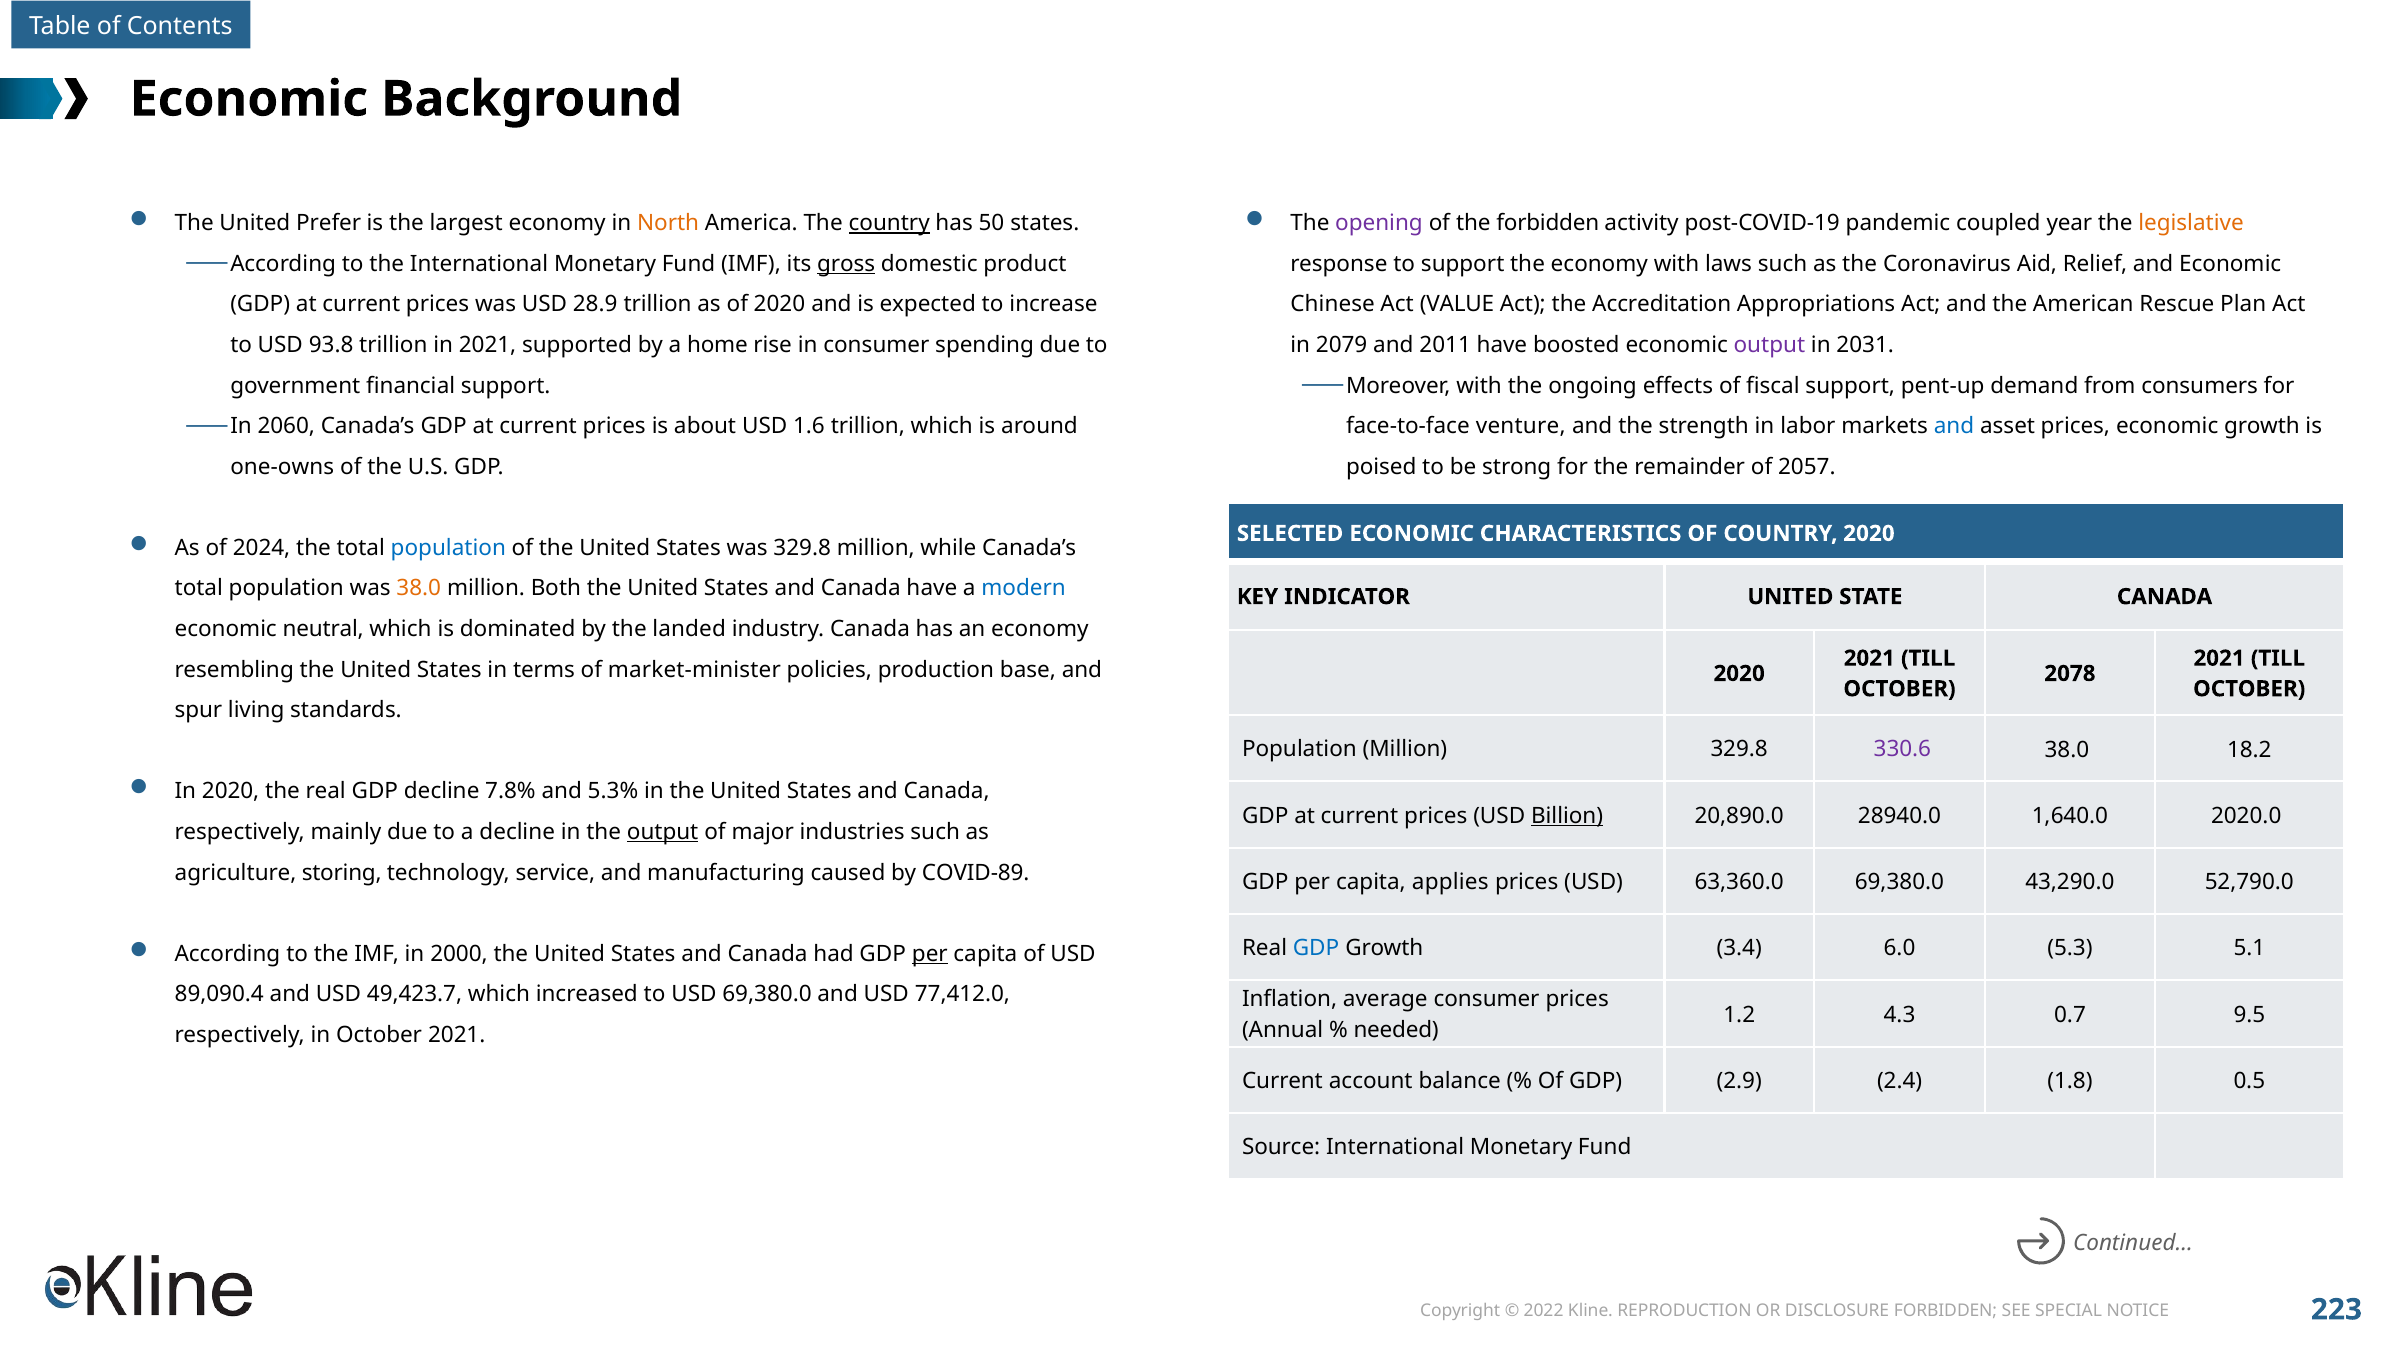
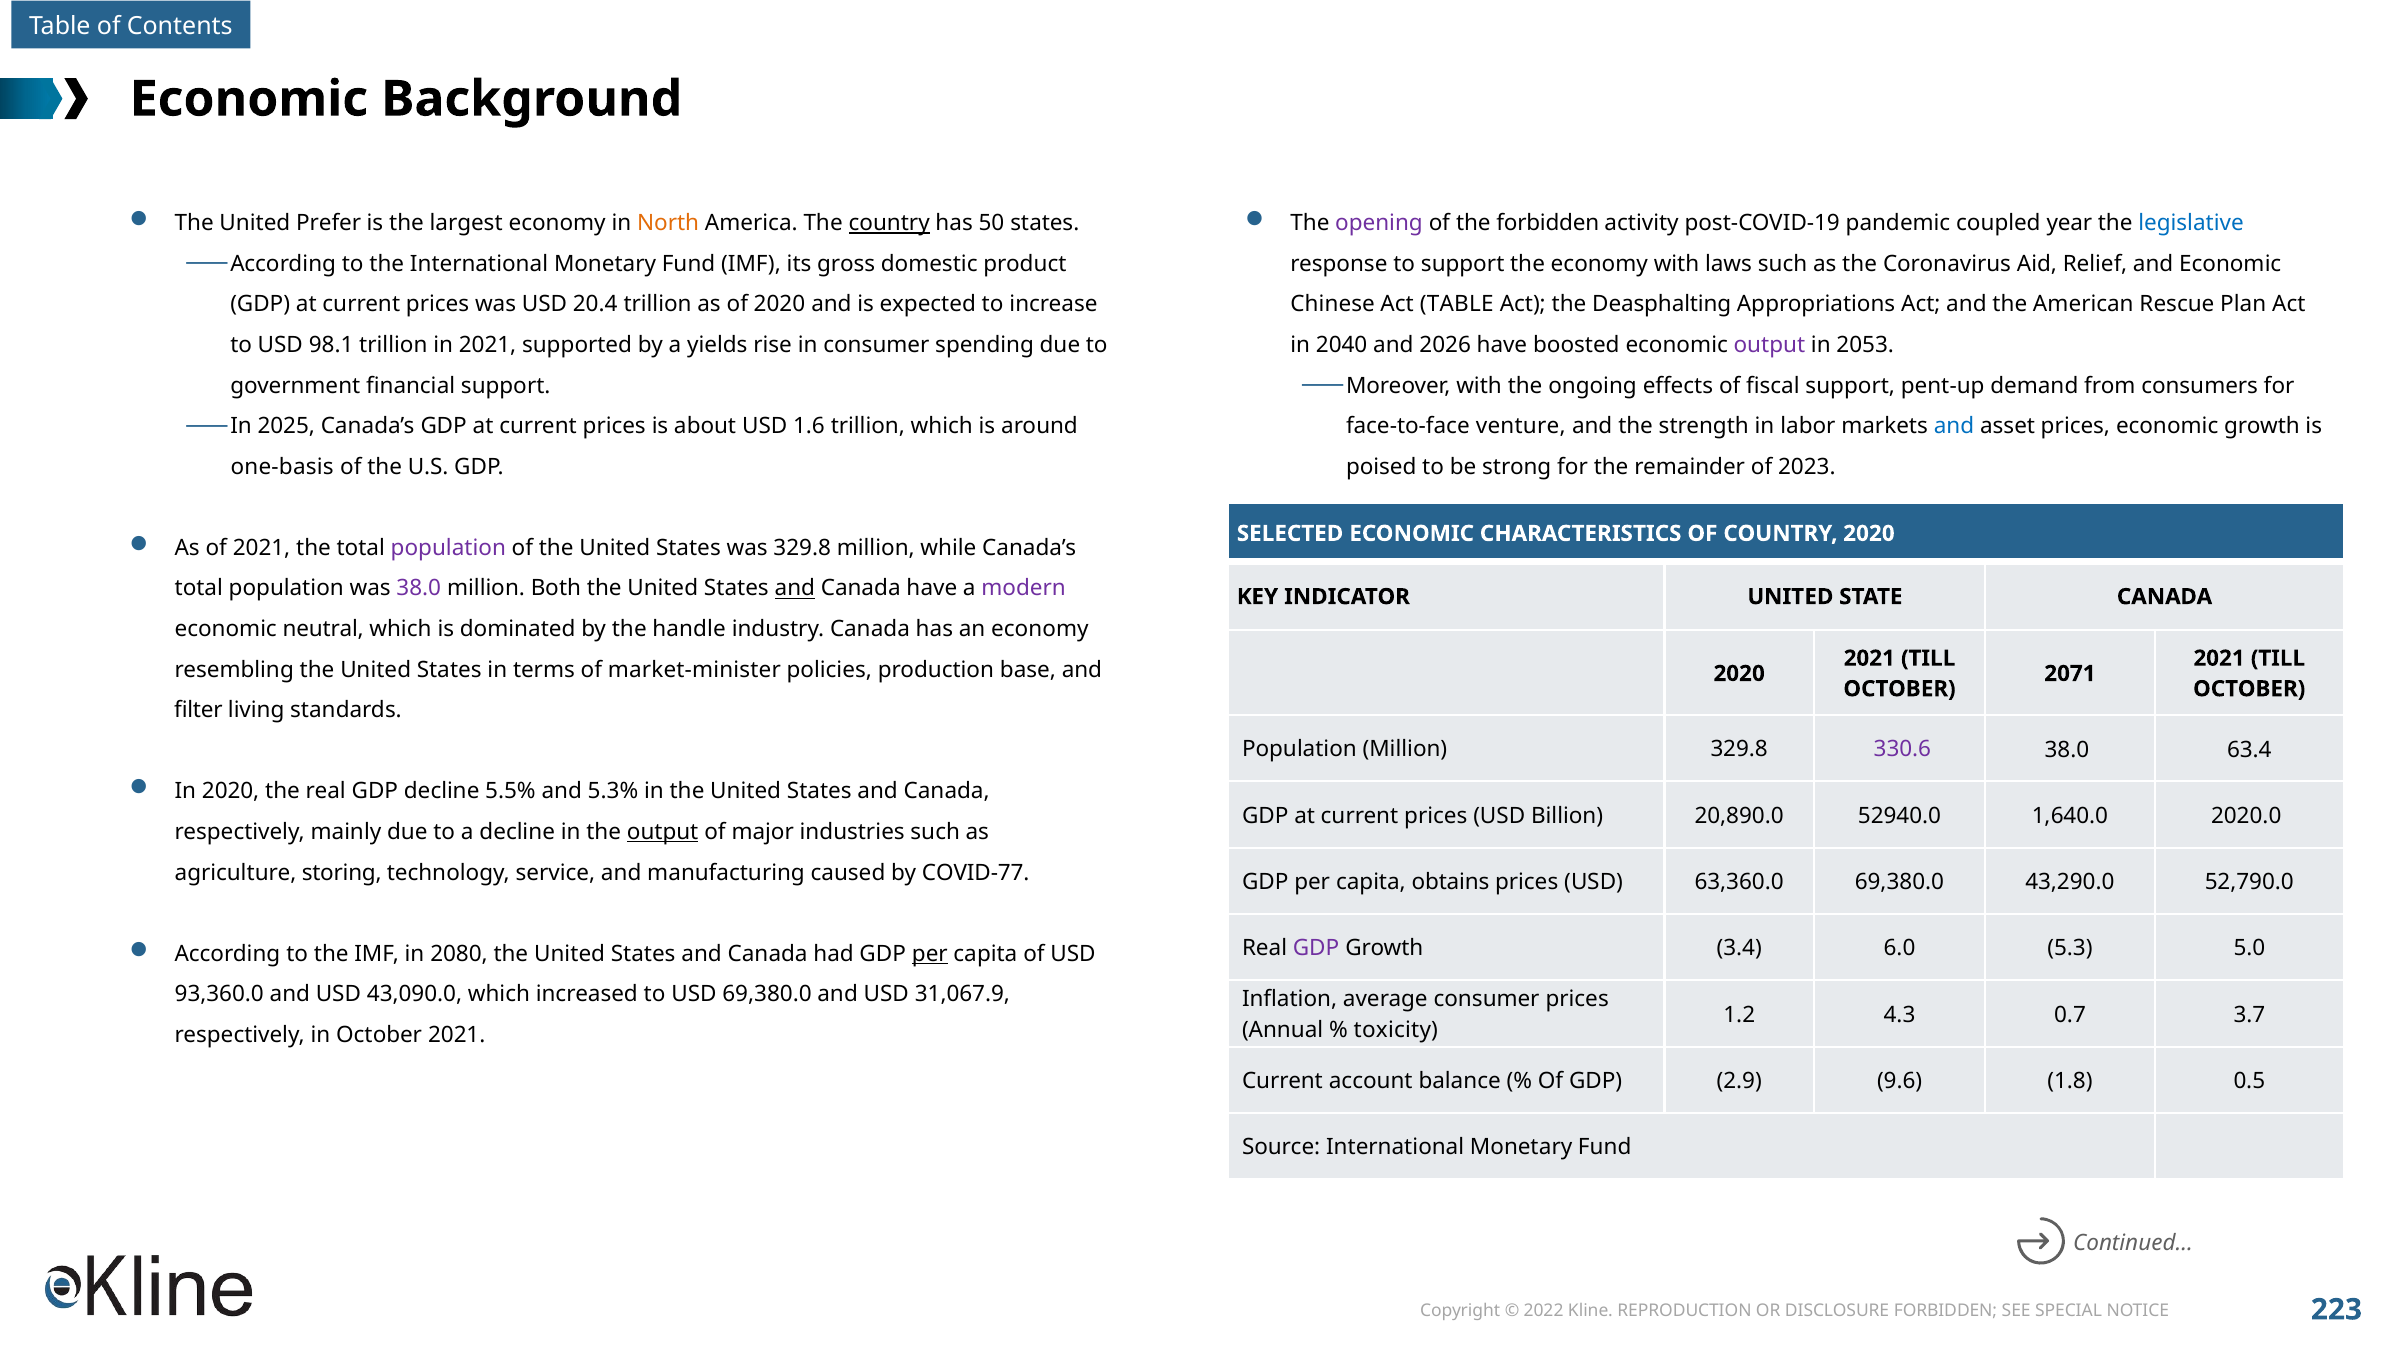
legislative colour: orange -> blue
gross underline: present -> none
28.9: 28.9 -> 20.4
Act VALUE: VALUE -> TABLE
Accreditation: Accreditation -> Deasphalting
93.8: 93.8 -> 98.1
home: home -> yields
2079: 2079 -> 2040
2011: 2011 -> 2026
2031: 2031 -> 2053
2060: 2060 -> 2025
one-owns: one-owns -> one-basis
2057: 2057 -> 2023
of 2024: 2024 -> 2021
population at (448, 548) colour: blue -> purple
38.0 at (419, 588) colour: orange -> purple
and at (795, 588) underline: none -> present
modern colour: blue -> purple
landed: landed -> handle
2078: 2078 -> 2071
spur: spur -> filter
18.2: 18.2 -> 63.4
7.8%: 7.8% -> 5.5%
Billion underline: present -> none
28940.0: 28940.0 -> 52940.0
COVID-89: COVID-89 -> COVID-77
applies: applies -> obtains
2000: 2000 -> 2080
GDP at (1316, 948) colour: blue -> purple
5.1: 5.1 -> 5.0
89,090.4: 89,090.4 -> 93,360.0
49,423.7: 49,423.7 -> 43,090.0
77,412.0: 77,412.0 -> 31,067.9
9.5: 9.5 -> 3.7
needed: needed -> toxicity
2.4: 2.4 -> 9.6
